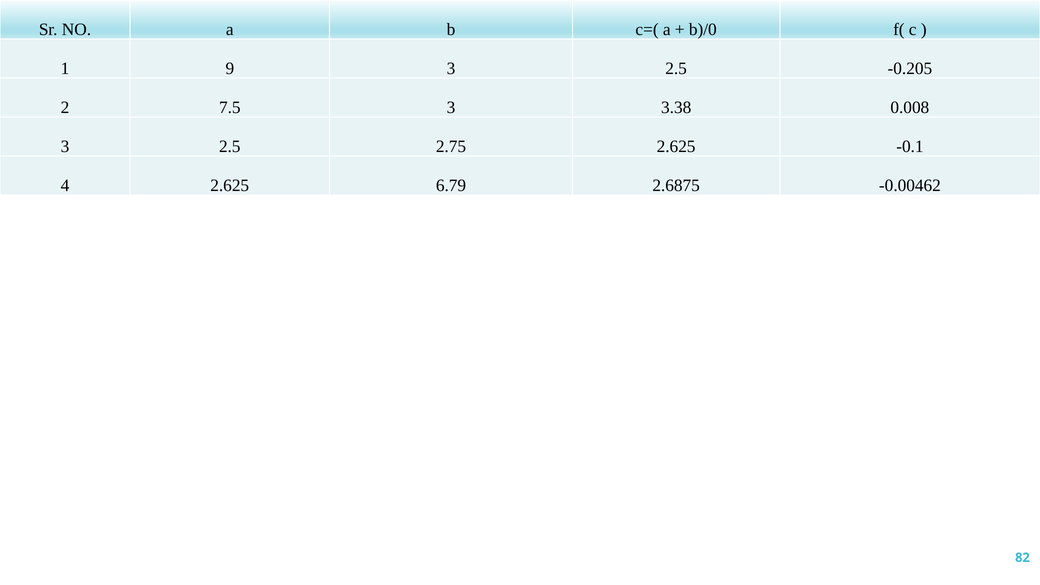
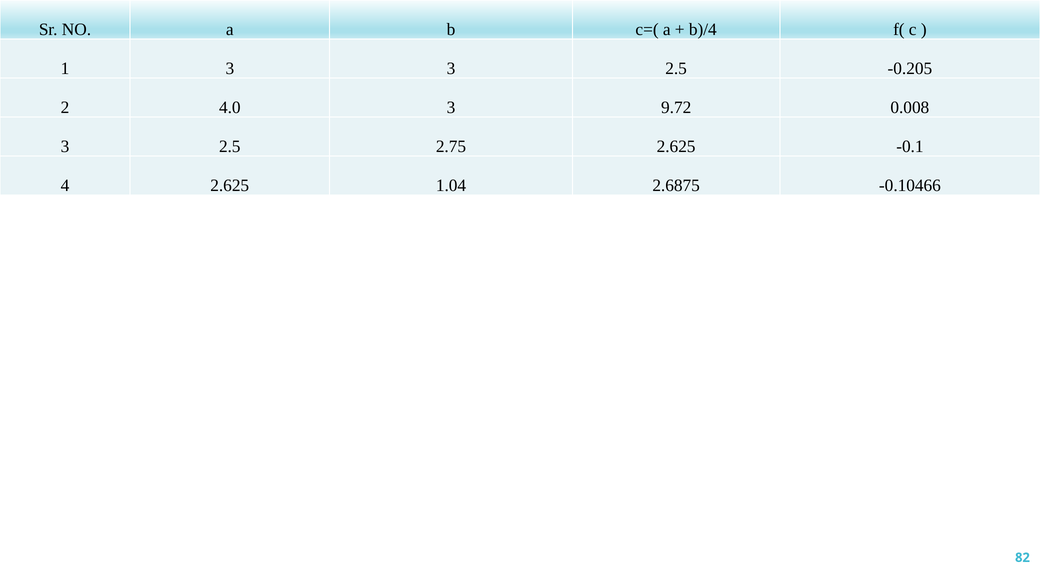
b)/0: b)/0 -> b)/4
1 9: 9 -> 3
7.5: 7.5 -> 4.0
3.38: 3.38 -> 9.72
6.79: 6.79 -> 1.04
-0.00462: -0.00462 -> -0.10466
